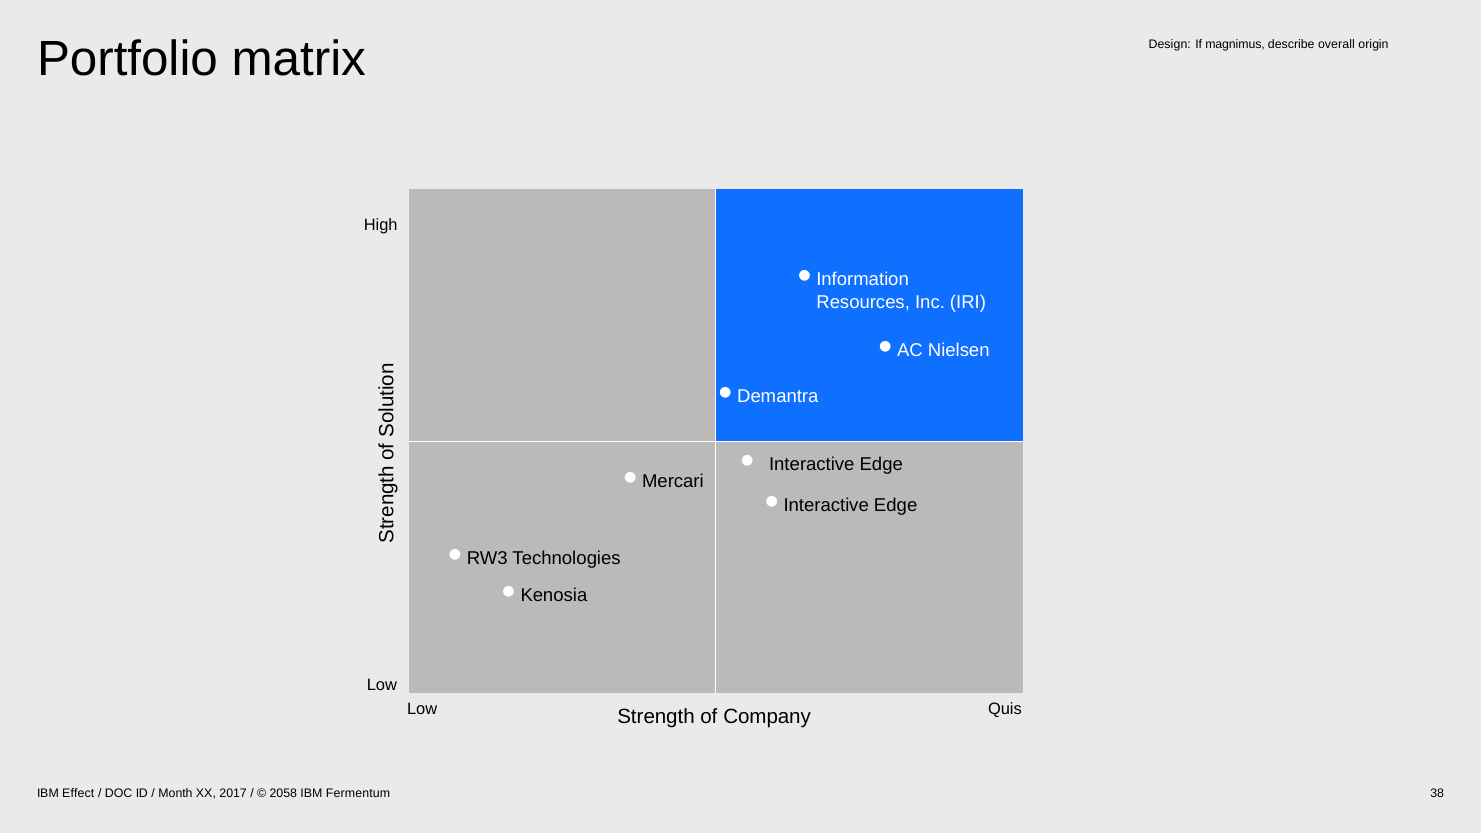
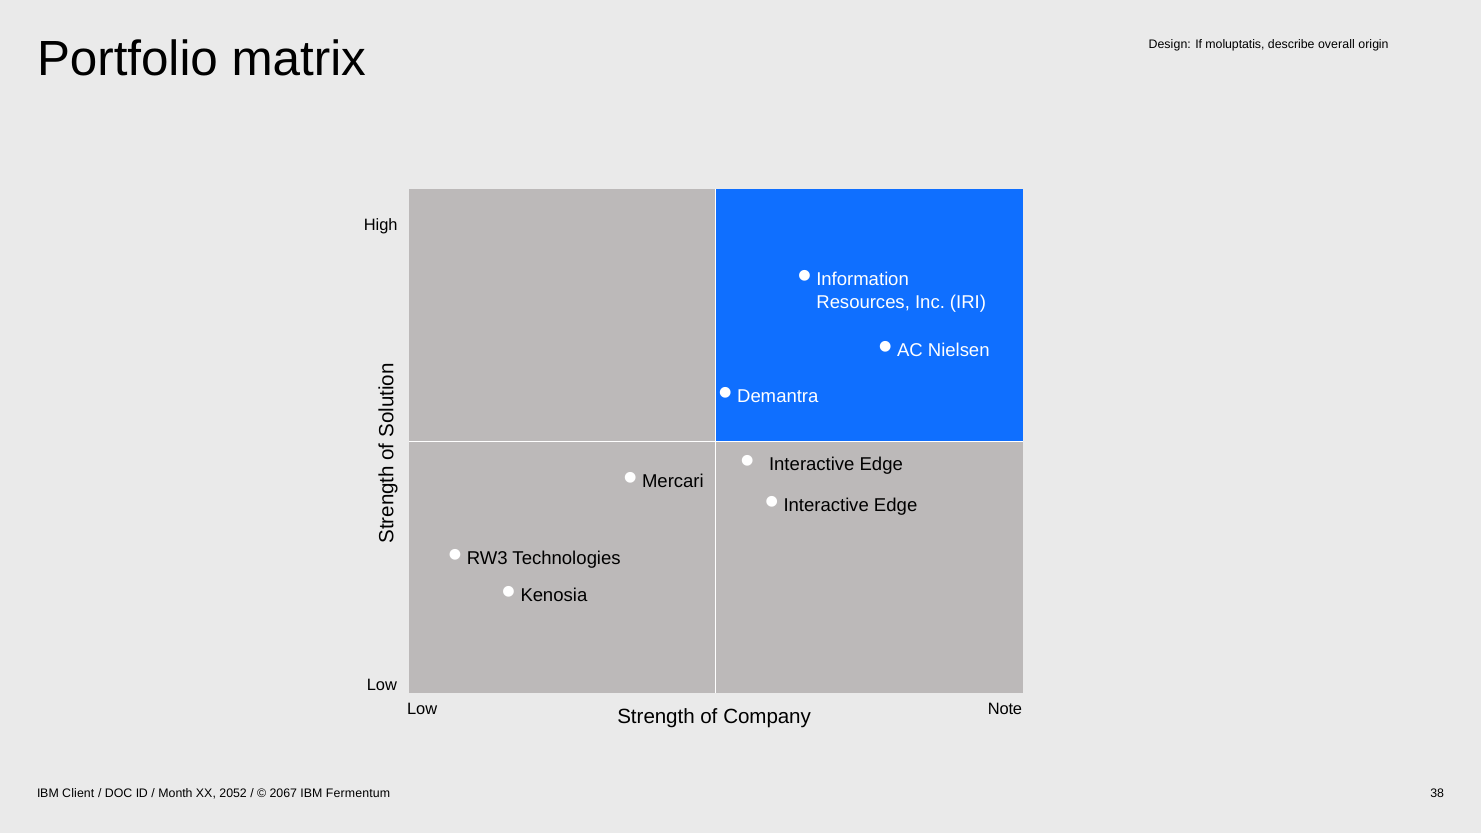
magnimus: magnimus -> moluptatis
Quis: Quis -> Note
Effect: Effect -> Client
2017: 2017 -> 2052
2058: 2058 -> 2067
